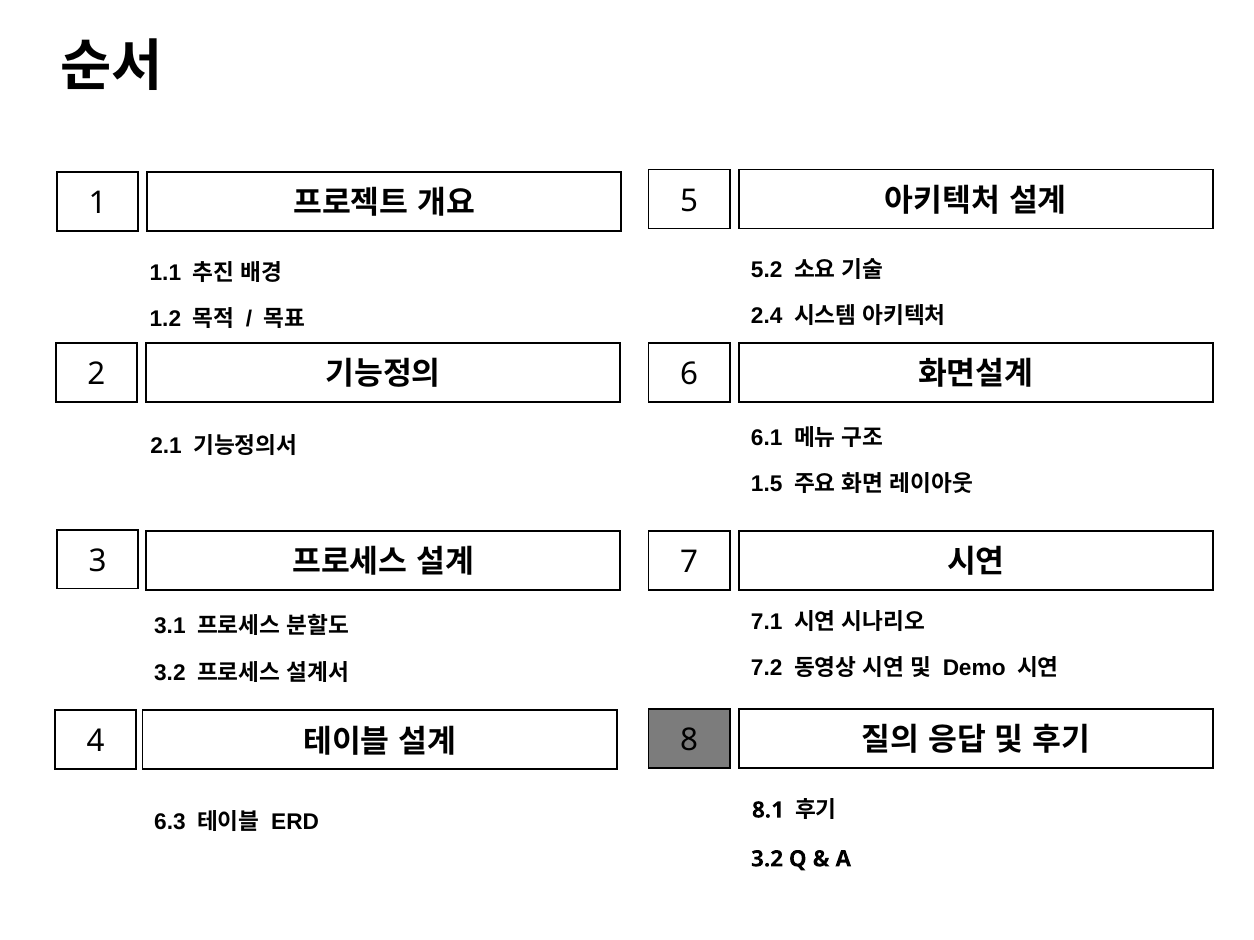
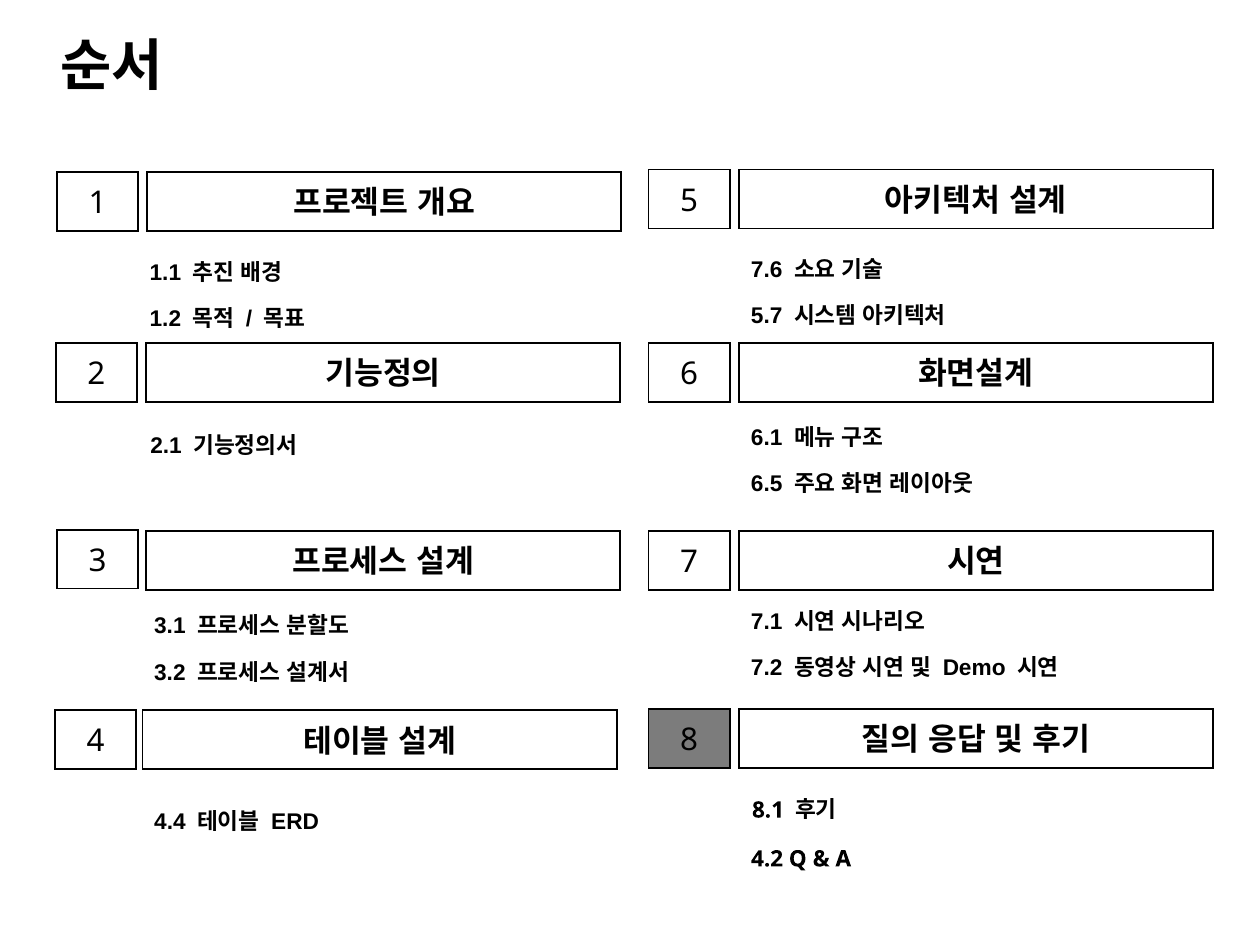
5.2: 5.2 -> 7.6
2.4: 2.4 -> 5.7
1.5: 1.5 -> 6.5
6.3: 6.3 -> 4.4
3.2 at (767, 859): 3.2 -> 4.2
